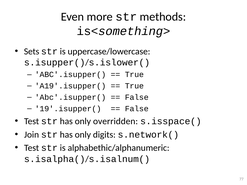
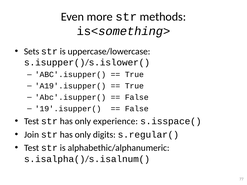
overridden: overridden -> experience
s.network(: s.network( -> s.regular(
